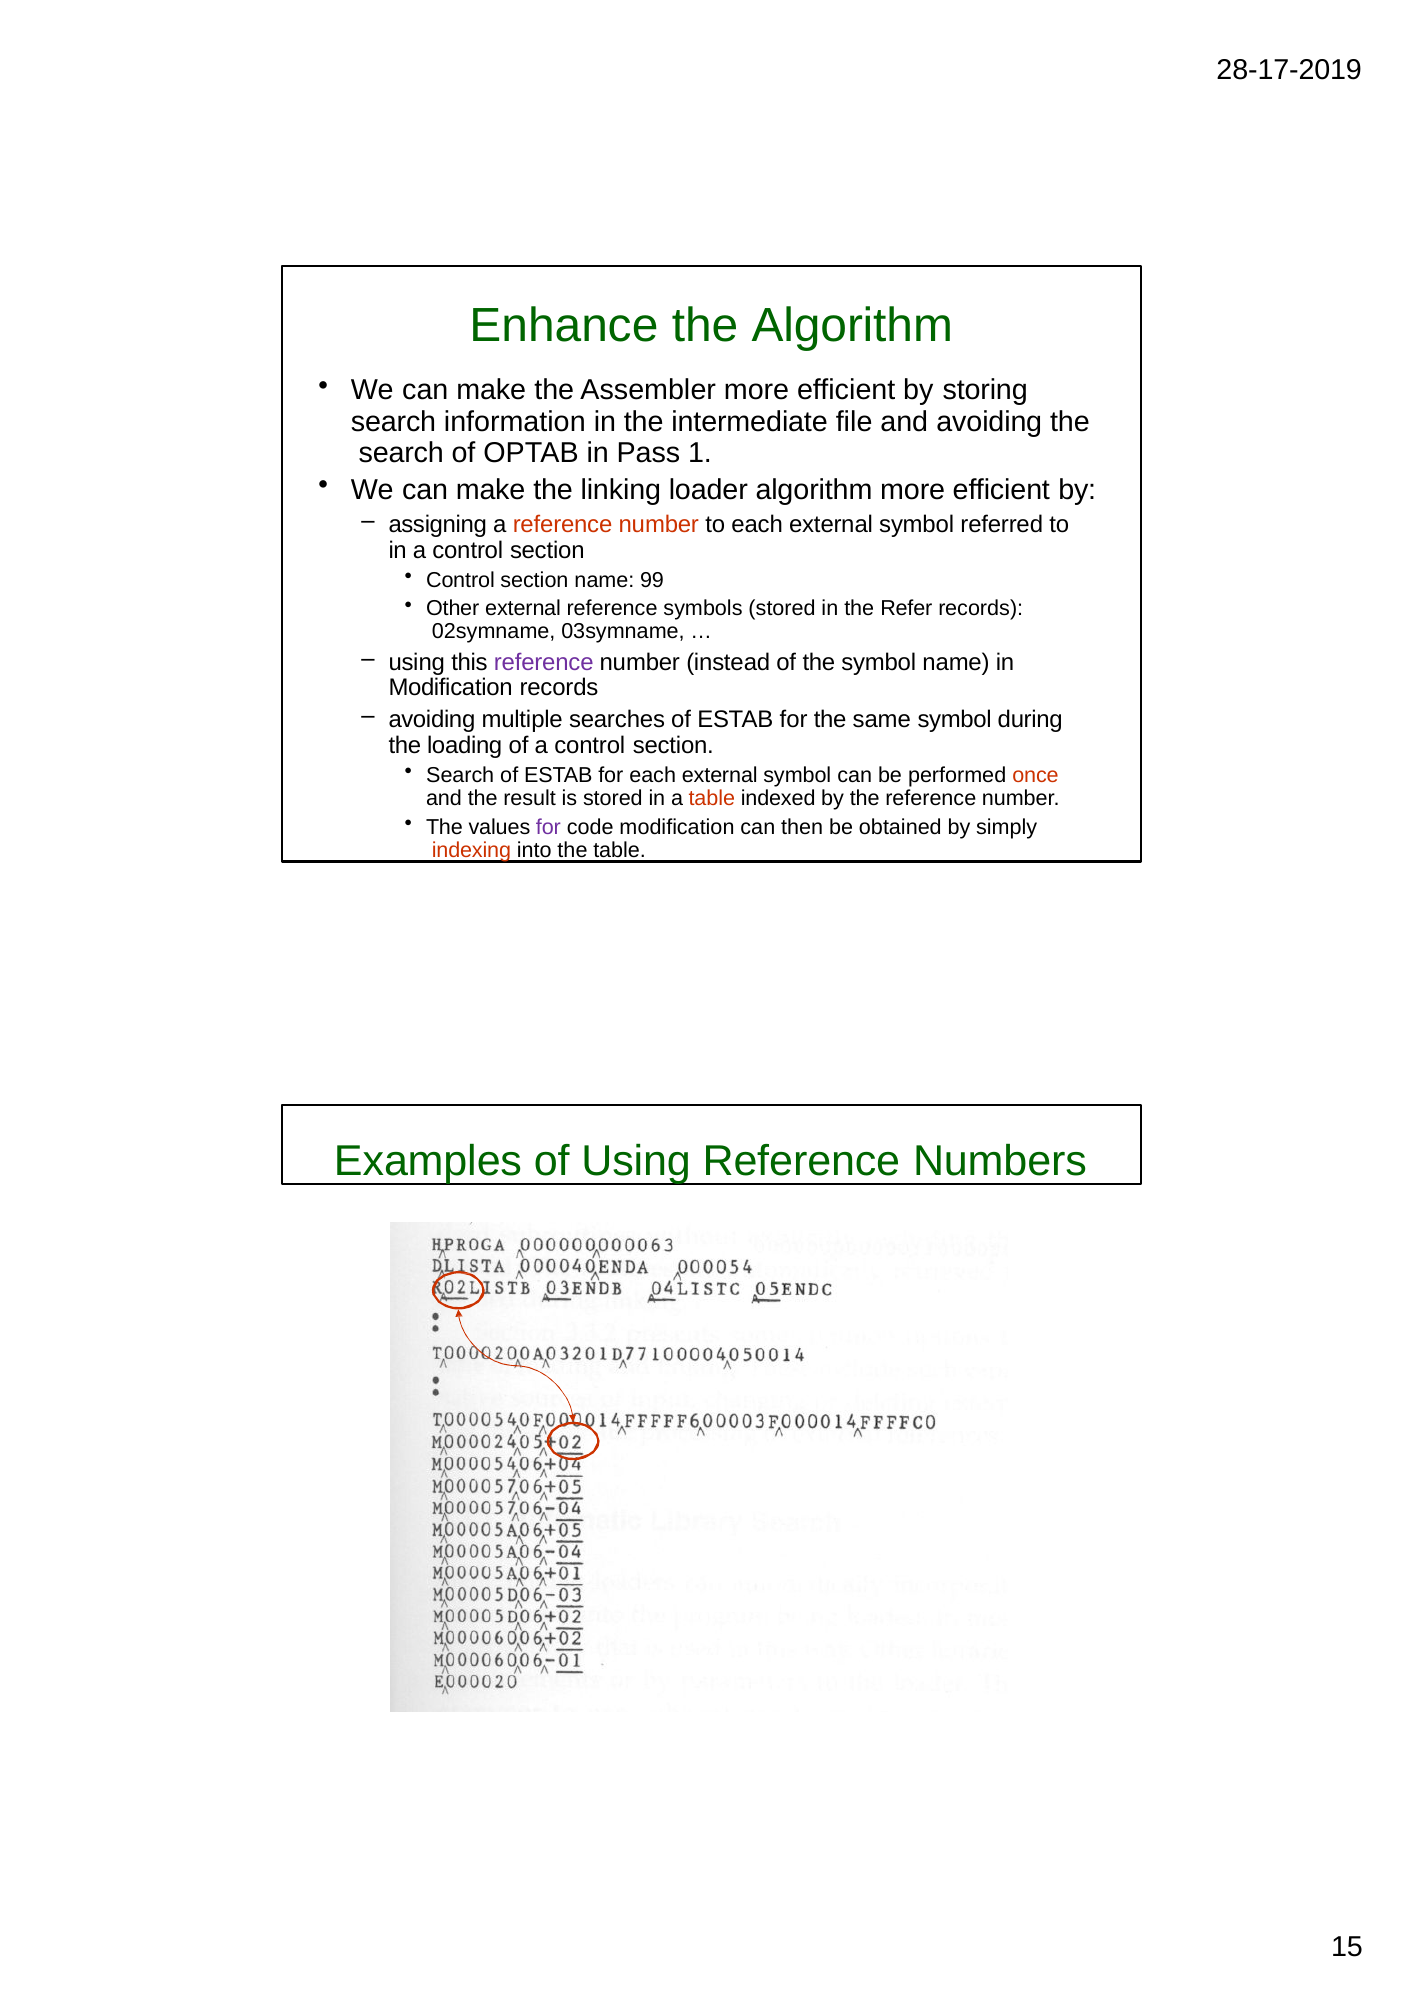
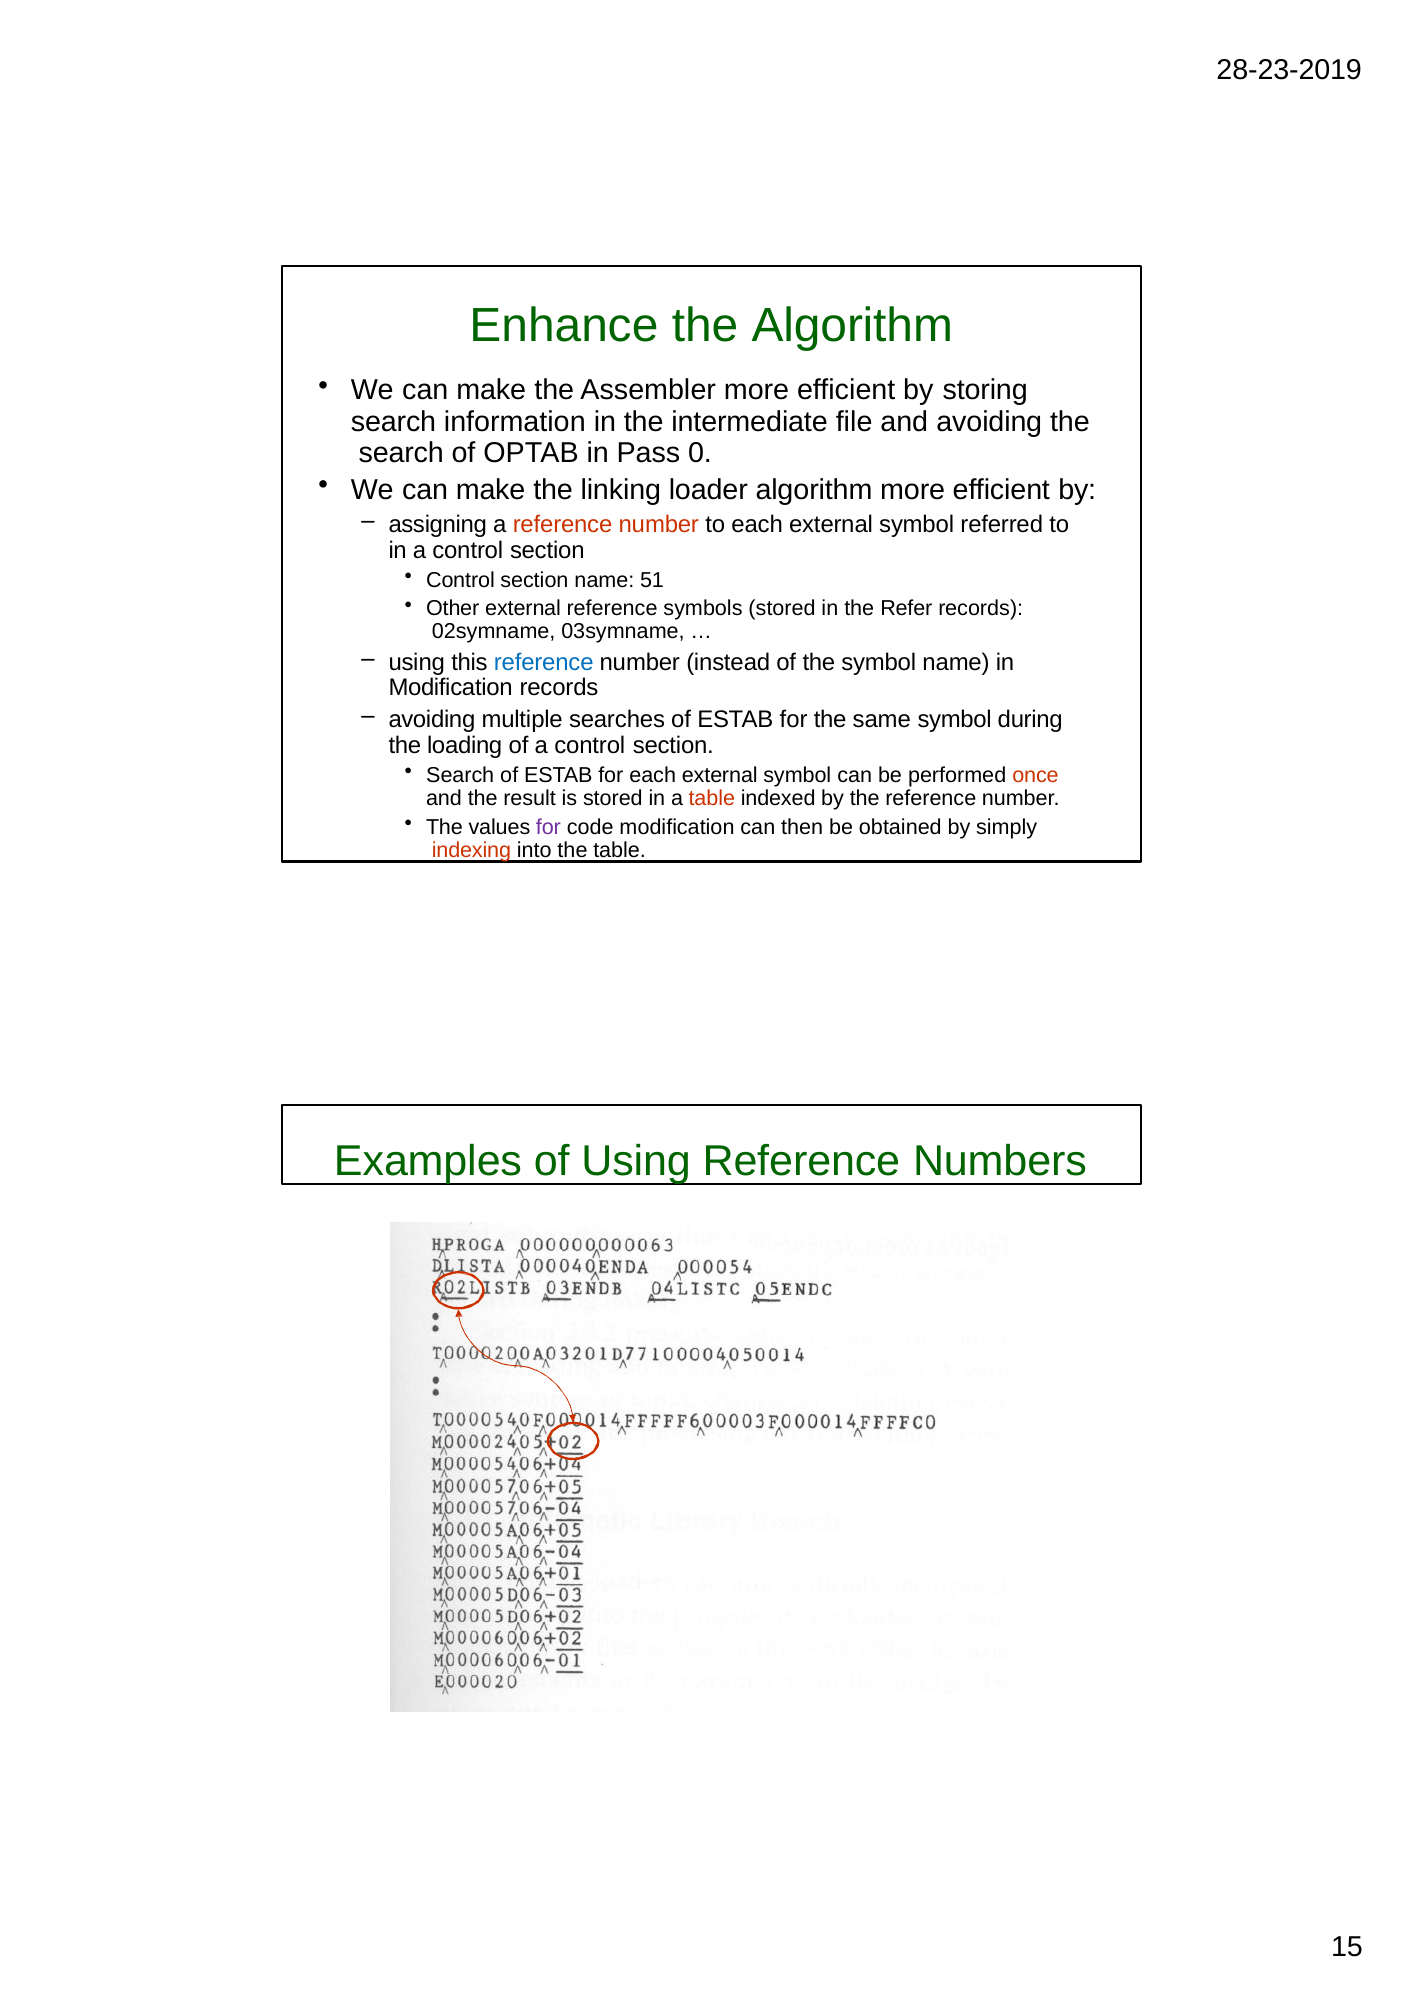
28-17-2019: 28-17-2019 -> 28-23-2019
1: 1 -> 0
99: 99 -> 51
reference at (544, 662) colour: purple -> blue
